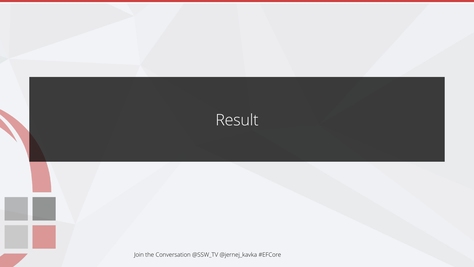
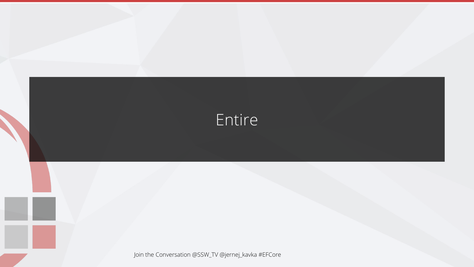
Result: Result -> Entire
